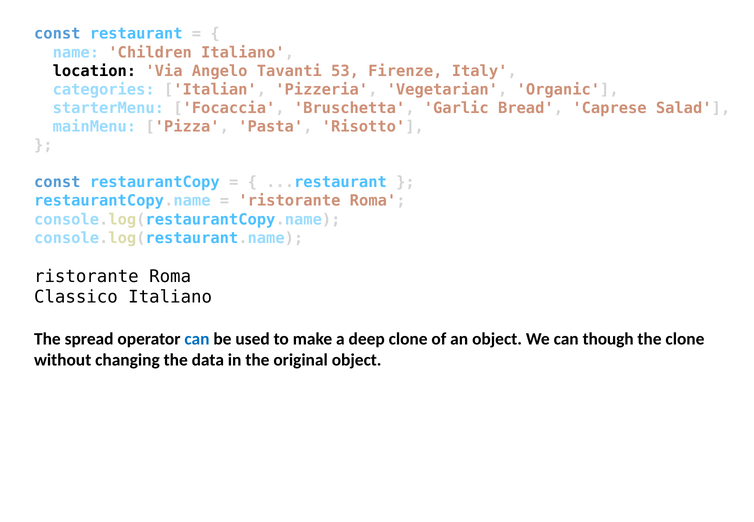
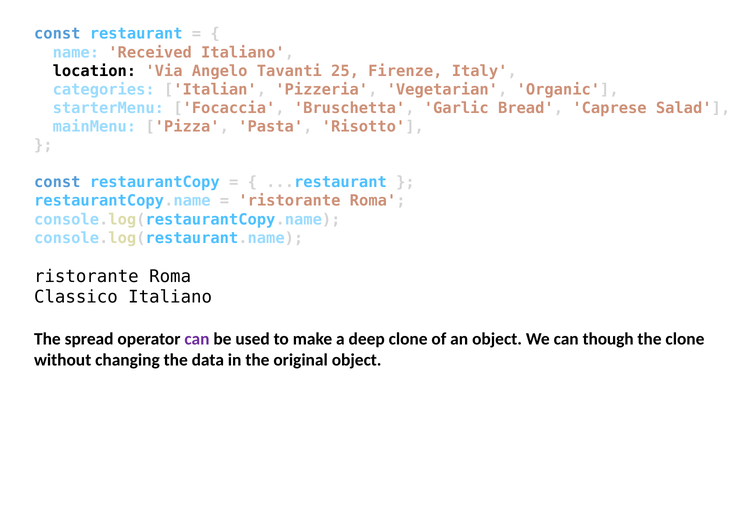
Children: Children -> Received
53: 53 -> 25
can at (197, 339) colour: blue -> purple
